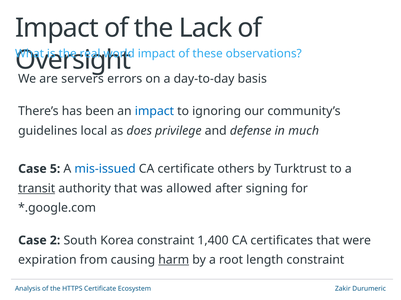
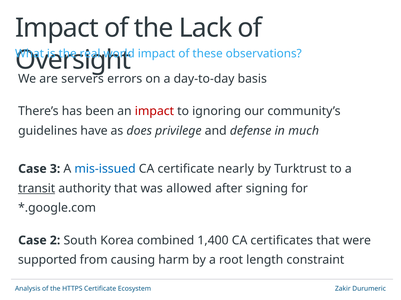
impact at (154, 112) colour: blue -> red
local: local -> have
5: 5 -> 3
others: others -> nearly
Korea constraint: constraint -> combined
expiration: expiration -> supported
harm underline: present -> none
